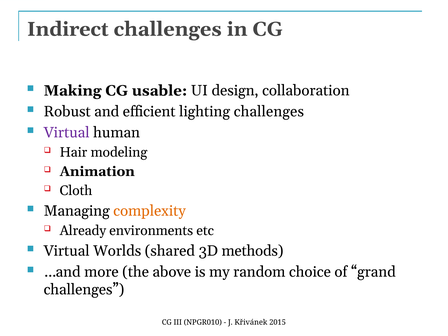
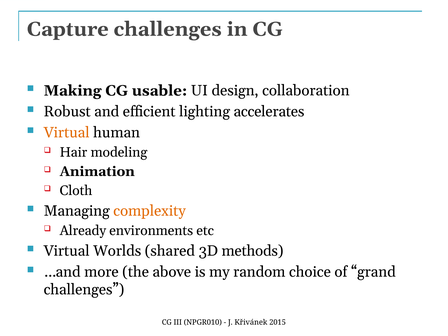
Indirect: Indirect -> Capture
lighting challenges: challenges -> accelerates
Virtual at (67, 132) colour: purple -> orange
